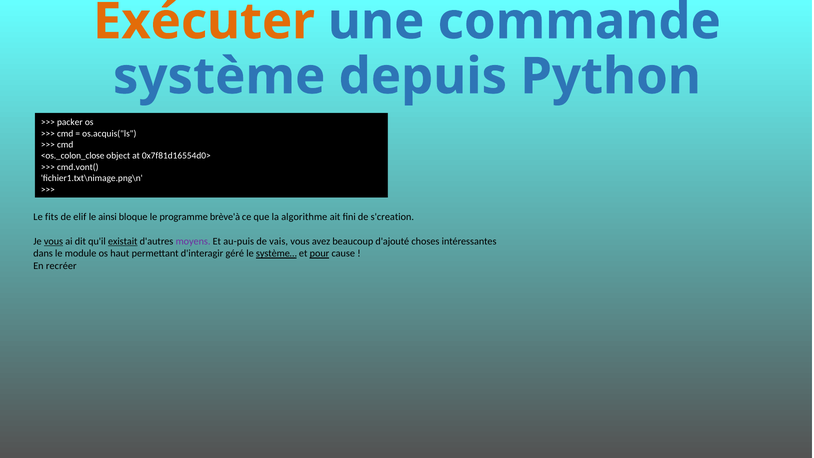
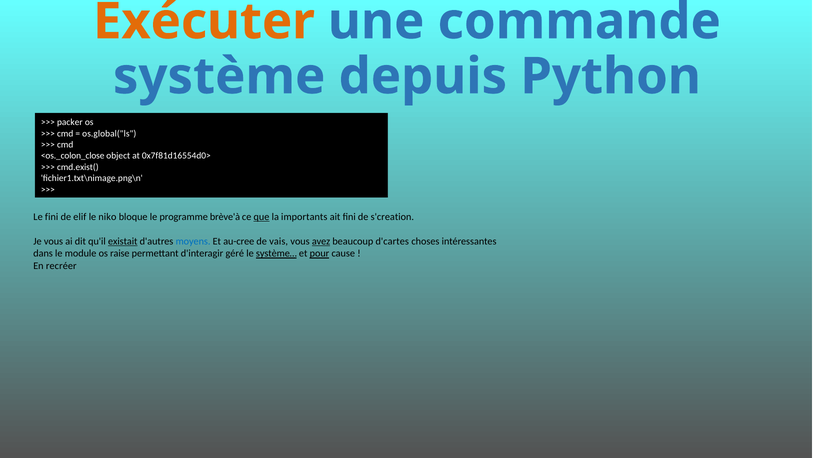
os.acquis("ls: os.acquis("ls -> os.global("ls
cmd.vont(: cmd.vont( -> cmd.exist(
Le fits: fits -> fini
ainsi: ainsi -> niko
que underline: none -> present
algorithme: algorithme -> importants
vous at (53, 241) underline: present -> none
moyens colour: purple -> blue
au-puis: au-puis -> au-cree
avez underline: none -> present
d'ajouté: d'ajouté -> d'cartes
haut: haut -> raise
